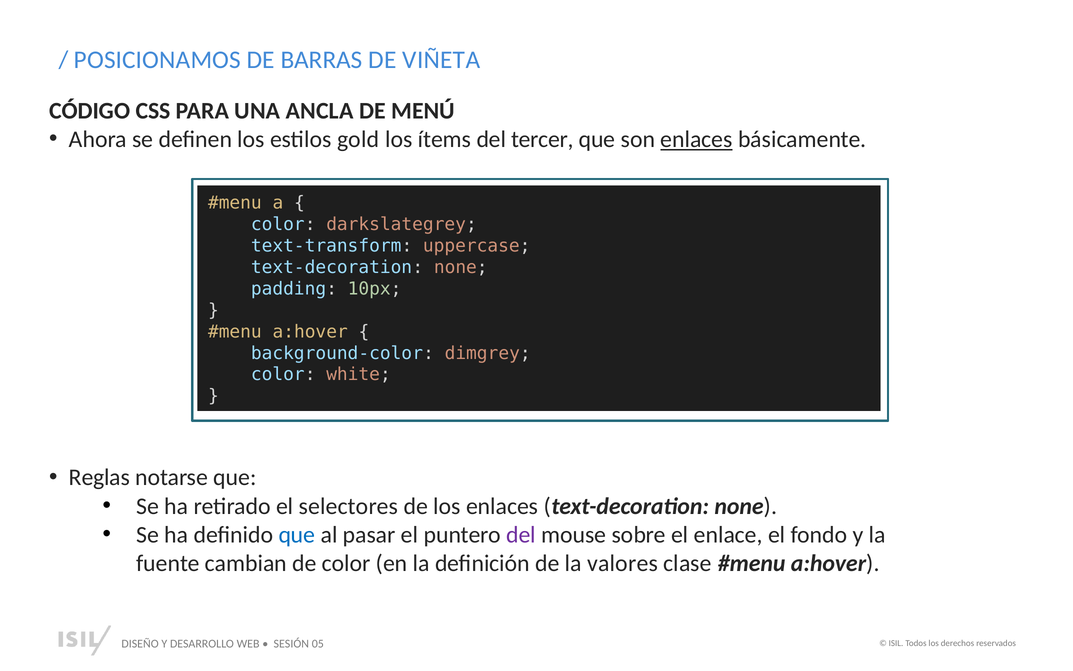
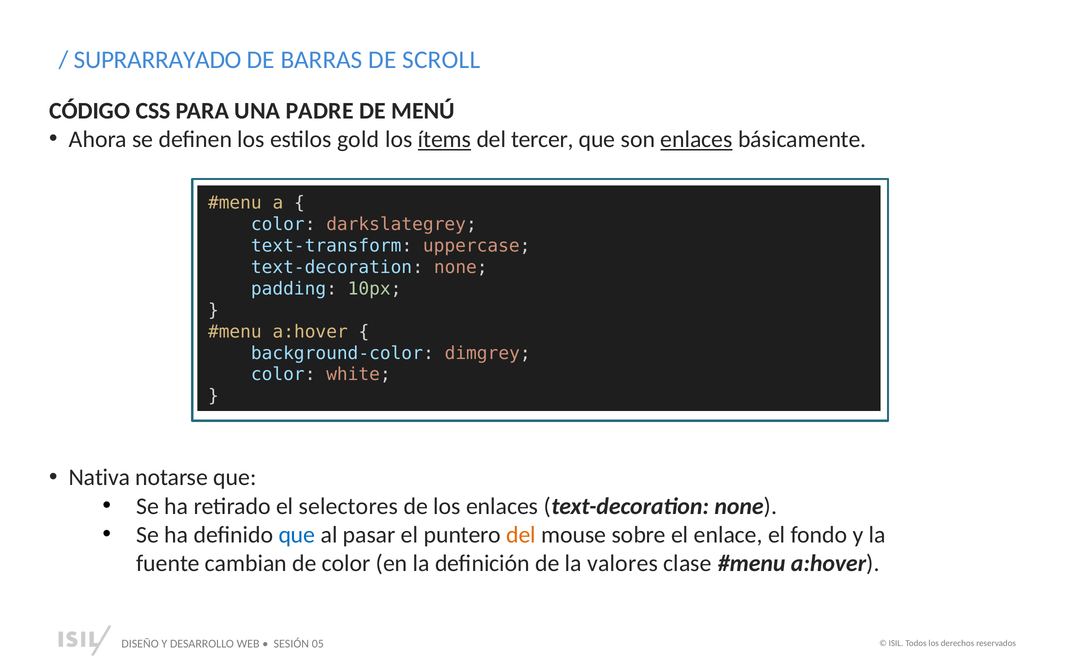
POSICIONAMOS: POSICIONAMOS -> SUPRARRAYADO
VIÑETA: VIÑETA -> SCROLL
ANCLA: ANCLA -> PADRE
ítems underline: none -> present
Reglas: Reglas -> Nativa
del at (521, 535) colour: purple -> orange
